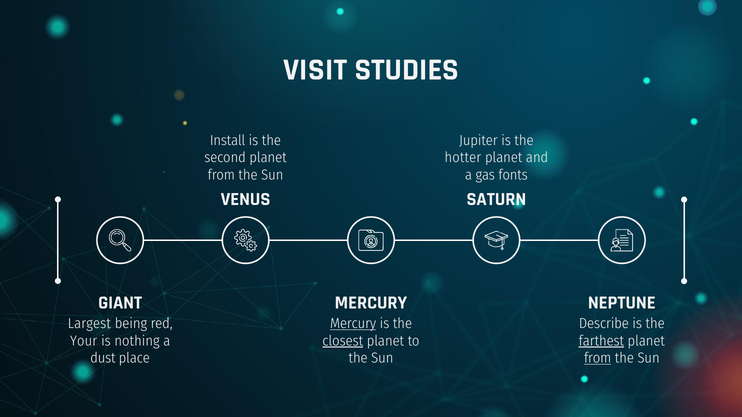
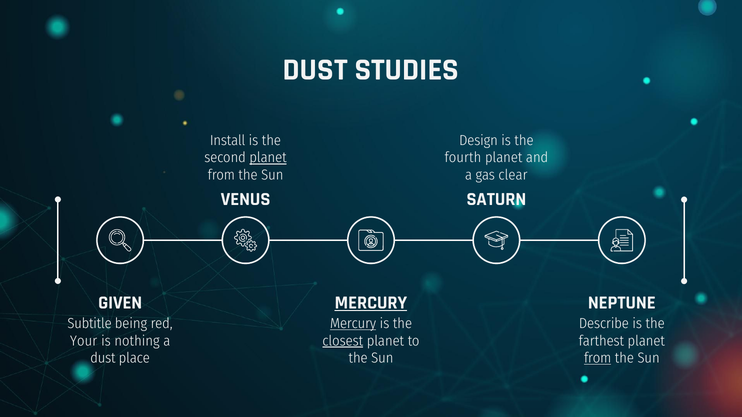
VISIT at (315, 69): VISIT -> DUST
Jupiter: Jupiter -> Design
planet at (268, 158) underline: none -> present
hotter: hotter -> fourth
fonts: fonts -> clear
GIANT: GIANT -> GIVEN
MERCURY at (371, 303) underline: none -> present
Largest: Largest -> Subtitle
farthest underline: present -> none
